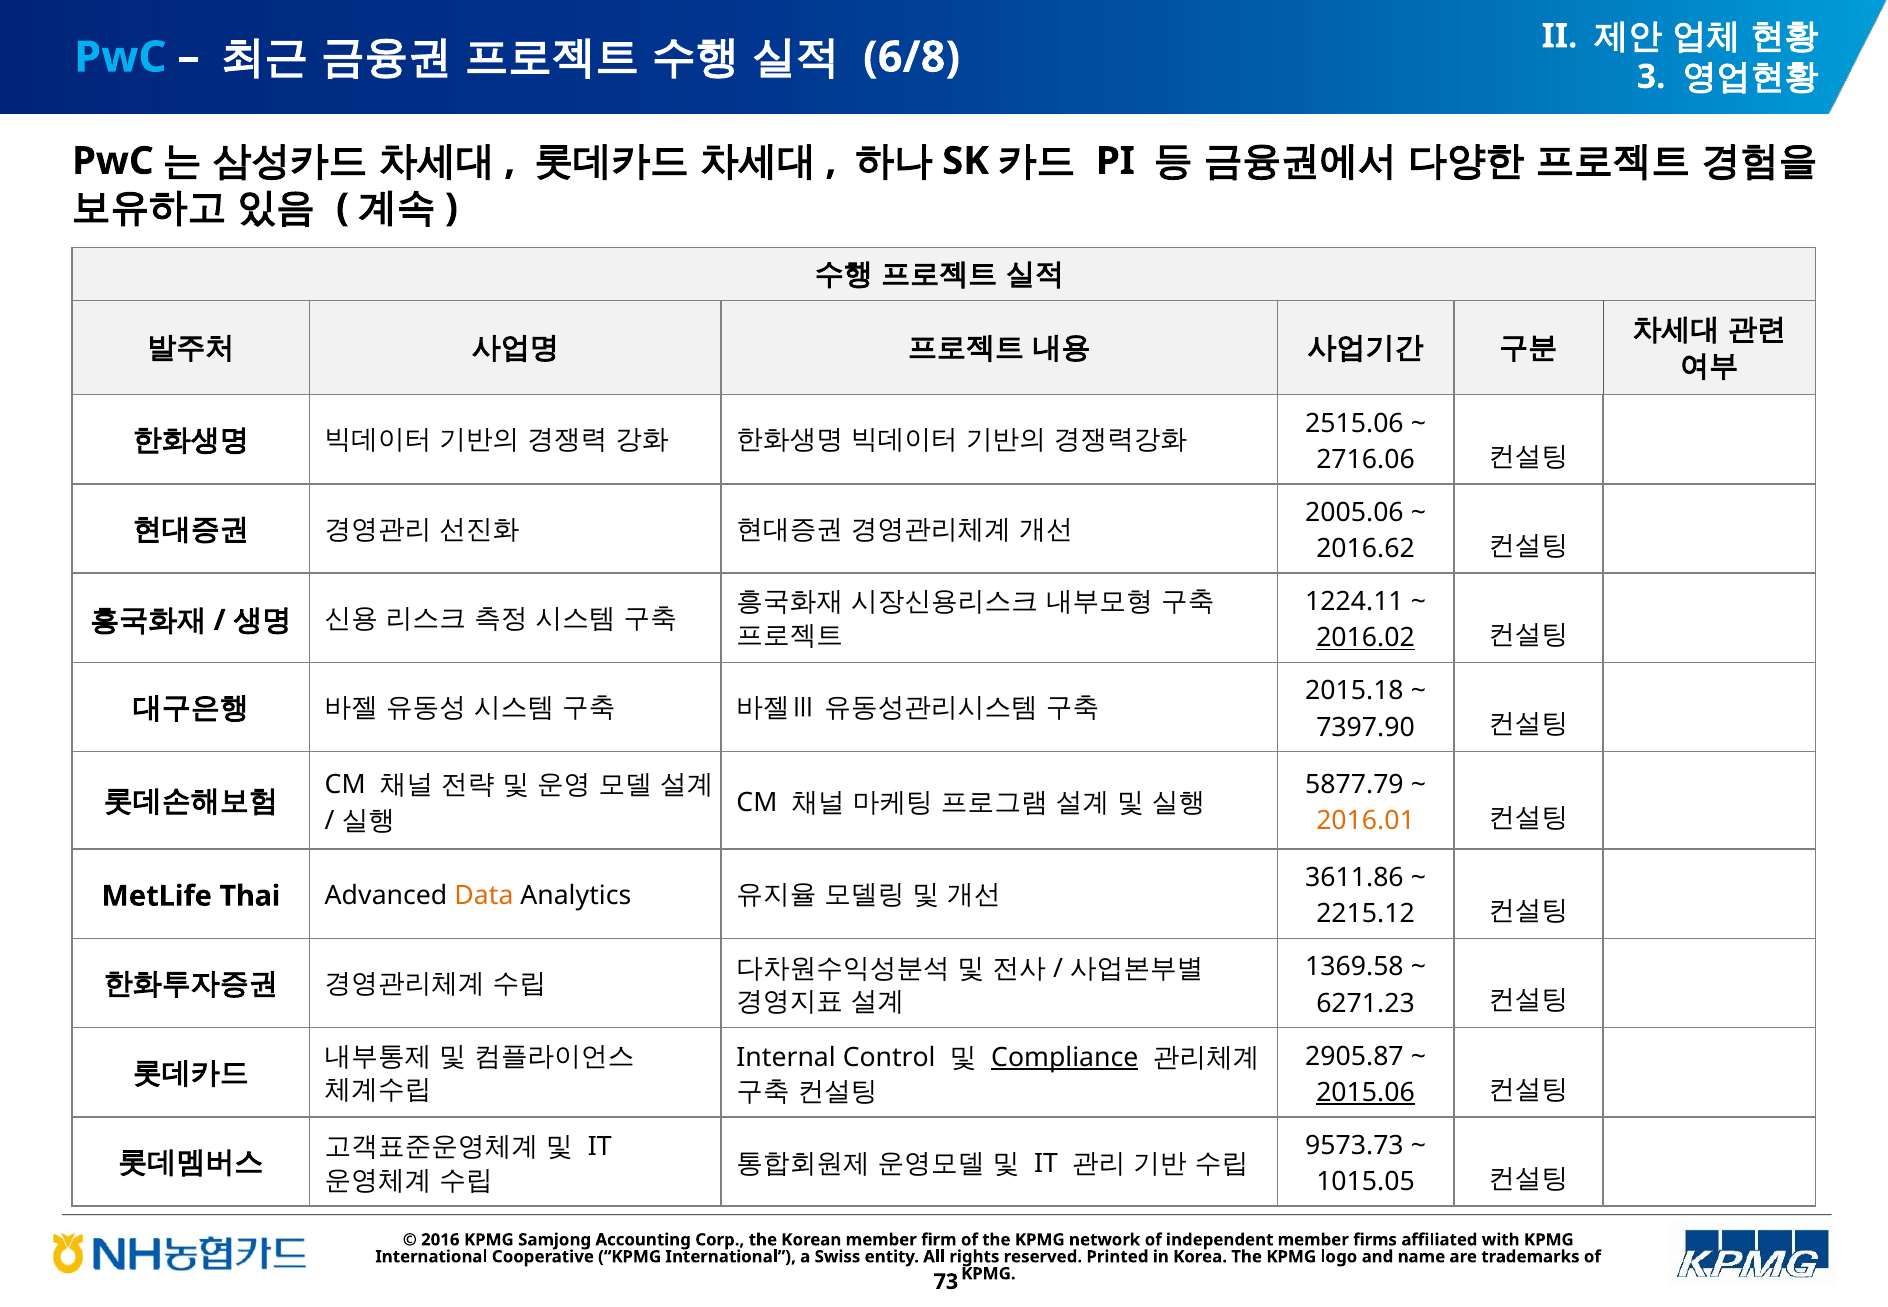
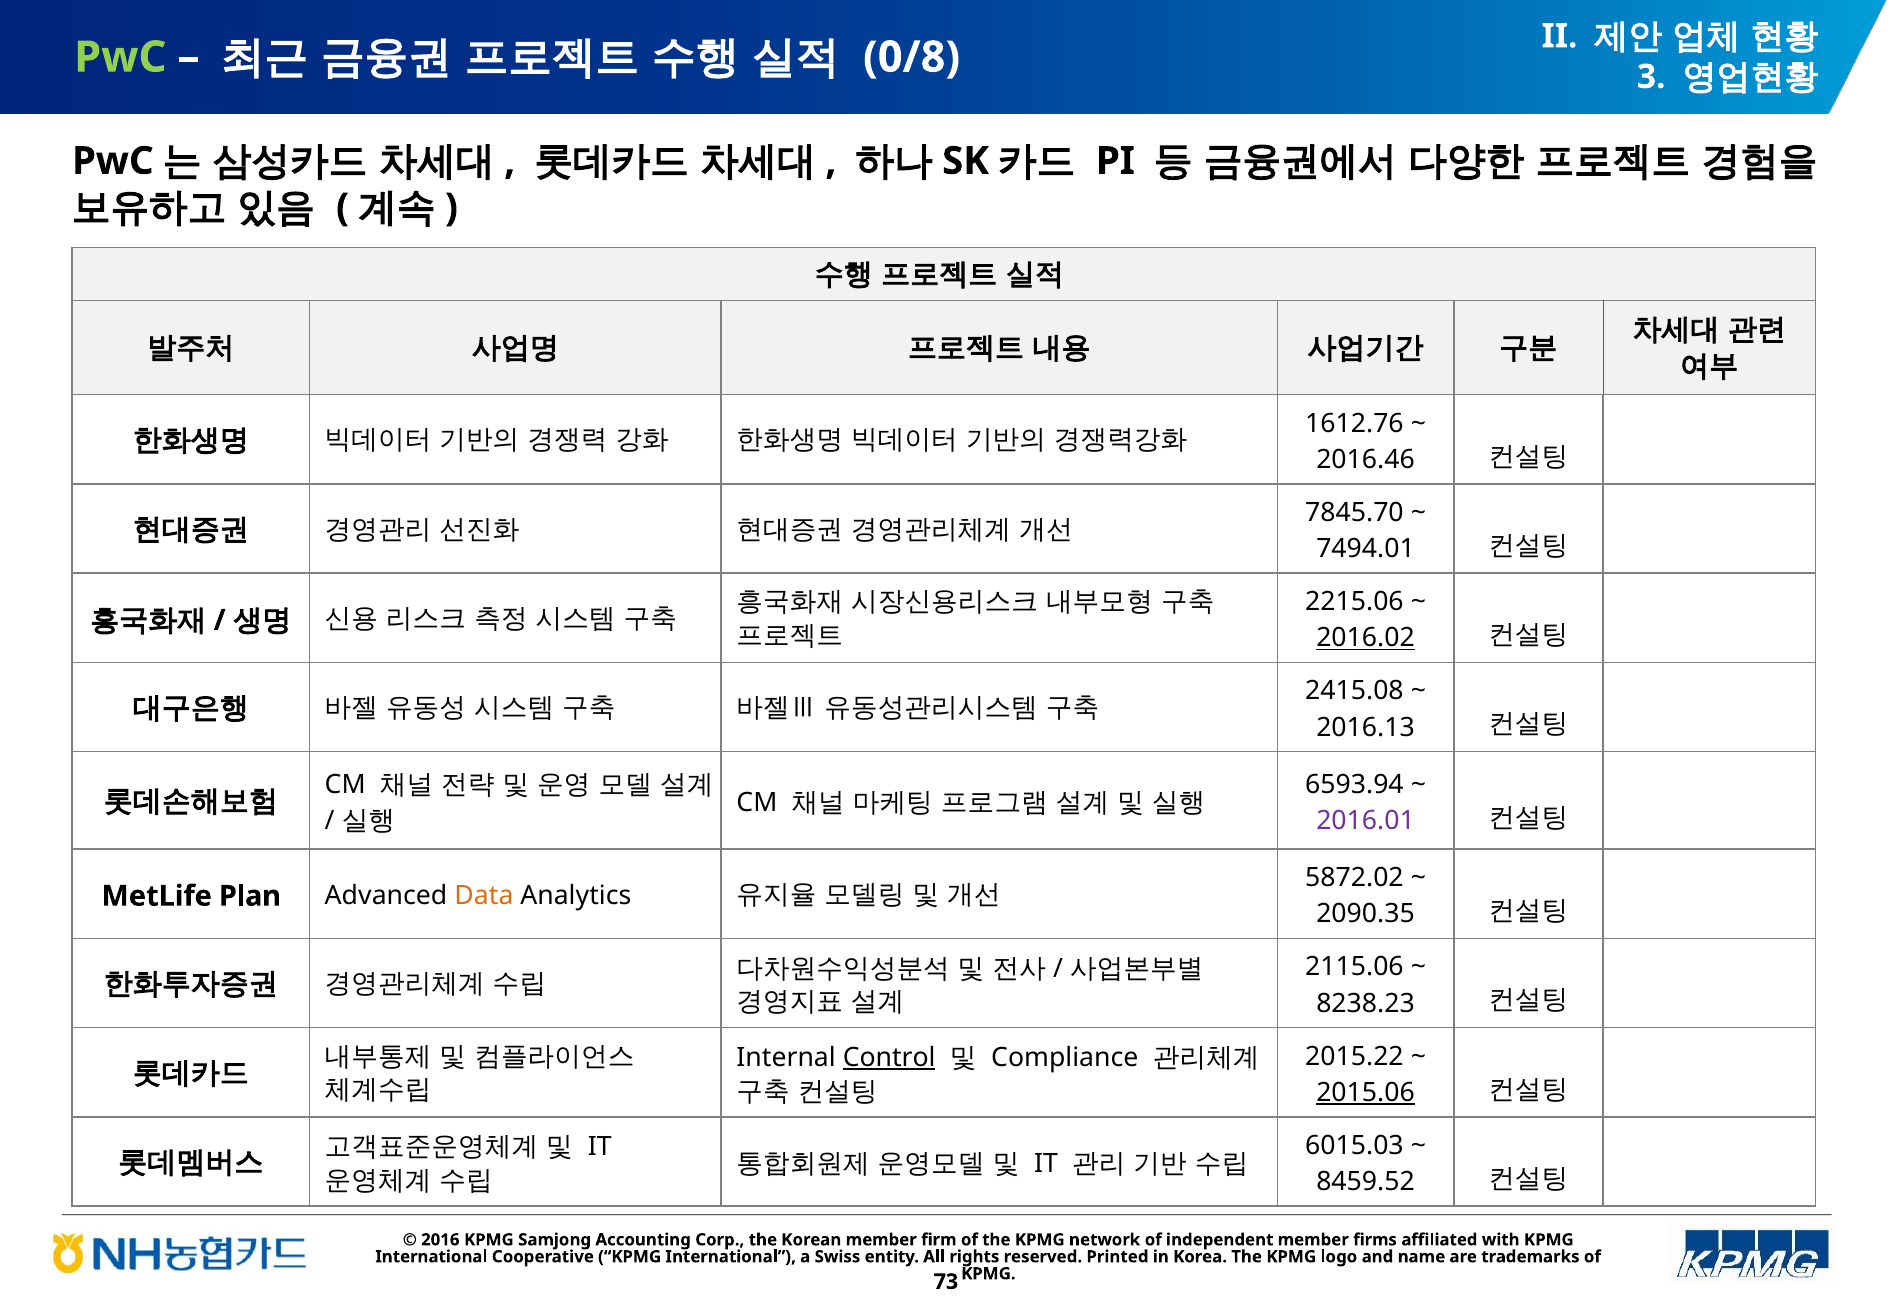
PwC at (120, 57) colour: light blue -> light green
6/8: 6/8 -> 0/8
2515.06: 2515.06 -> 1612.76
2716.06: 2716.06 -> 2016.46
2005.06: 2005.06 -> 7845.70
2016.62: 2016.62 -> 7494.01
1224.11: 1224.11 -> 2215.06
2015.18: 2015.18 -> 2415.08
7397.90: 7397.90 -> 2016.13
5877.79: 5877.79 -> 6593.94
2016.01 colour: orange -> purple
3611.86: 3611.86 -> 5872.02
Thai: Thai -> Plan
2215.12: 2215.12 -> 2090.35
1369.58: 1369.58 -> 2115.06
6271.23: 6271.23 -> 8238.23
2905.87: 2905.87 -> 2015.22
Control underline: none -> present
Compliance underline: present -> none
9573.73: 9573.73 -> 6015.03
1015.05: 1015.05 -> 8459.52
